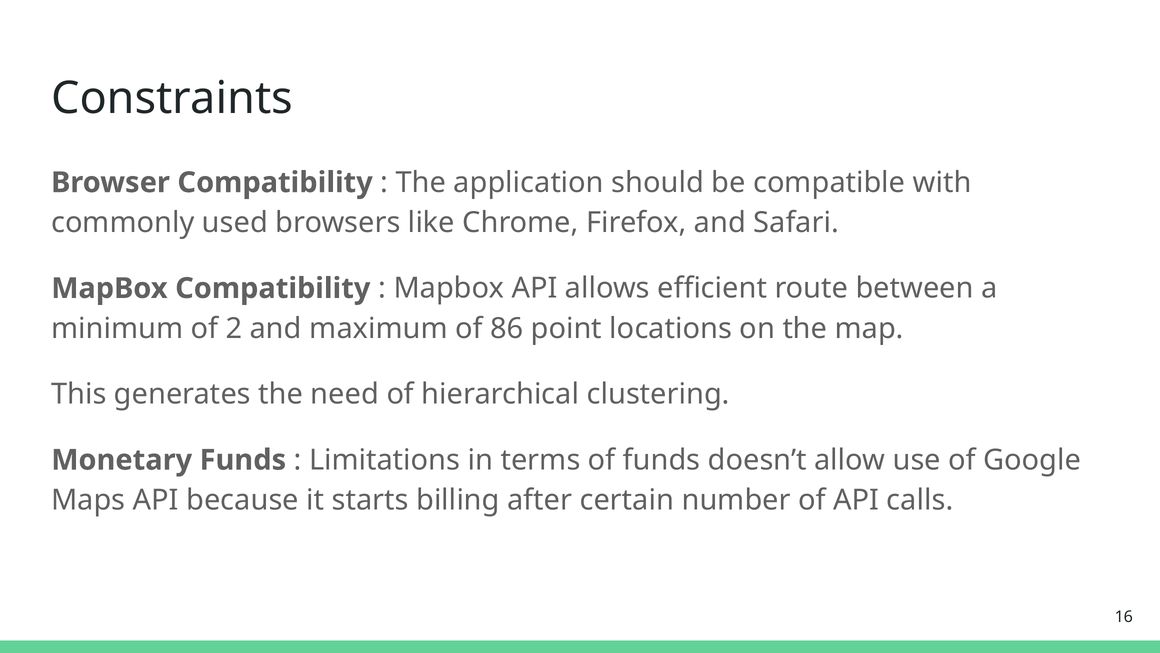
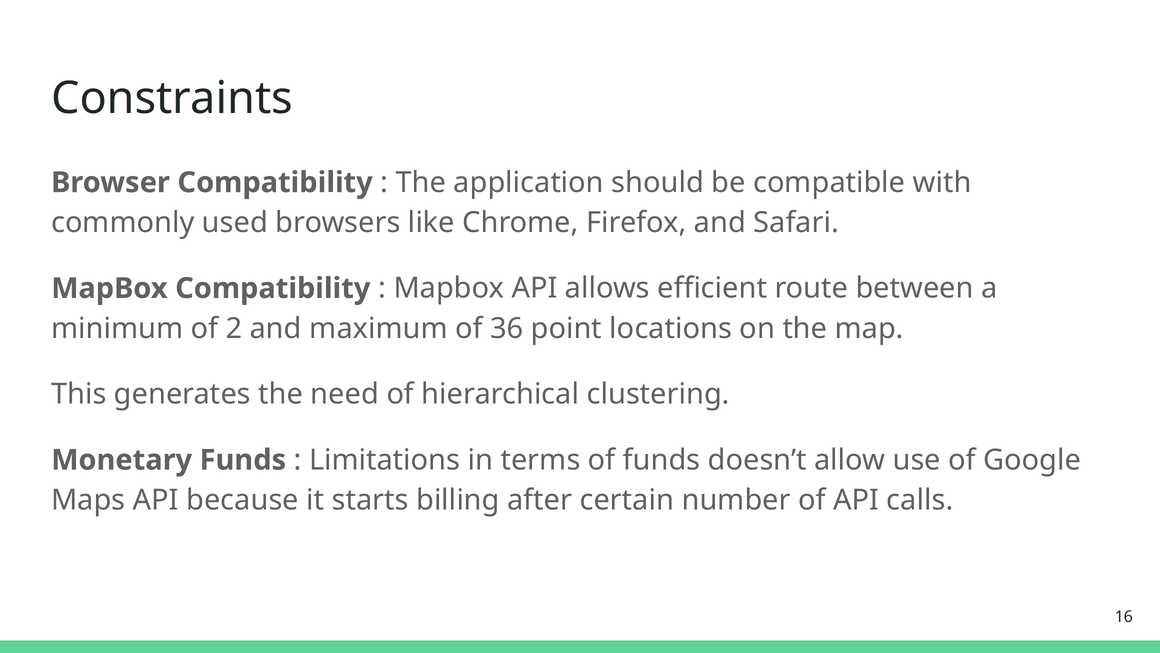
86: 86 -> 36
